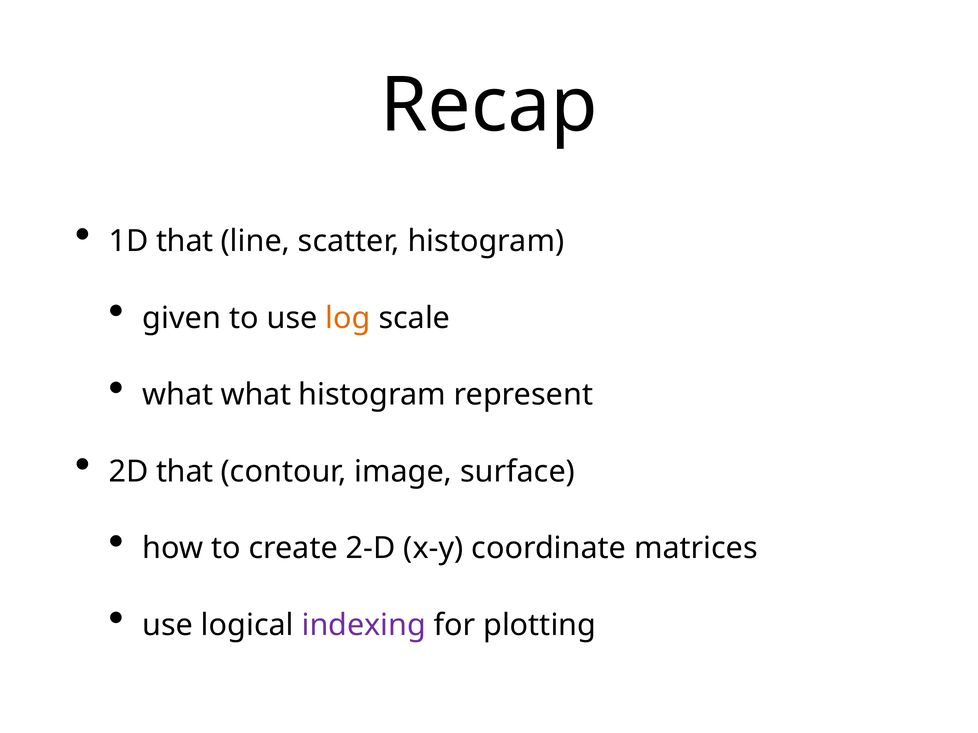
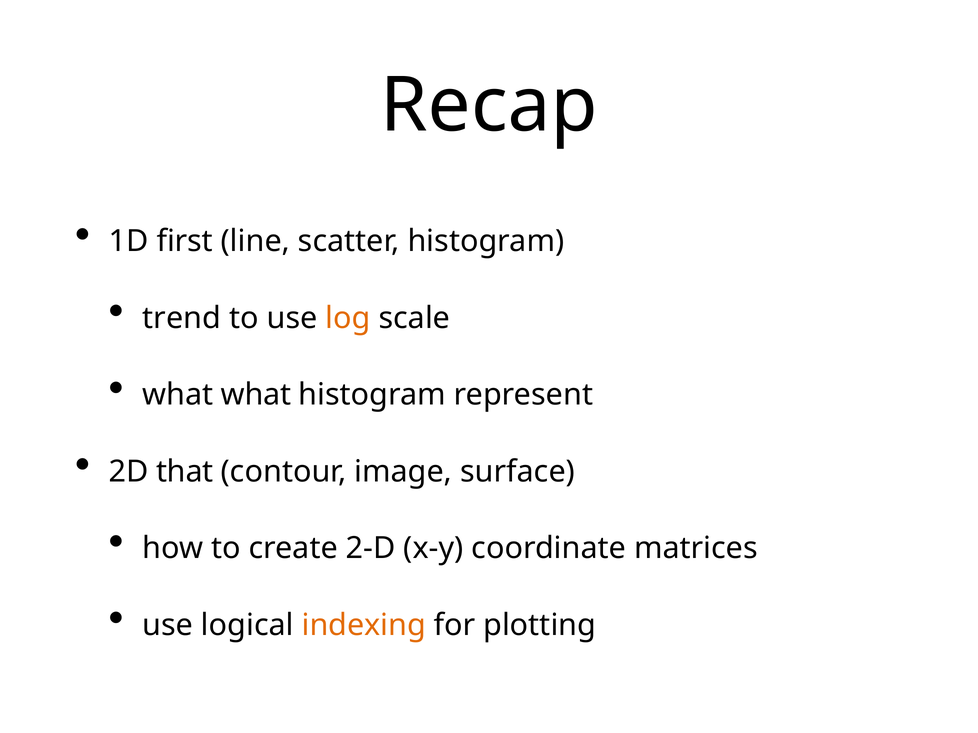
1D that: that -> first
given: given -> trend
indexing colour: purple -> orange
